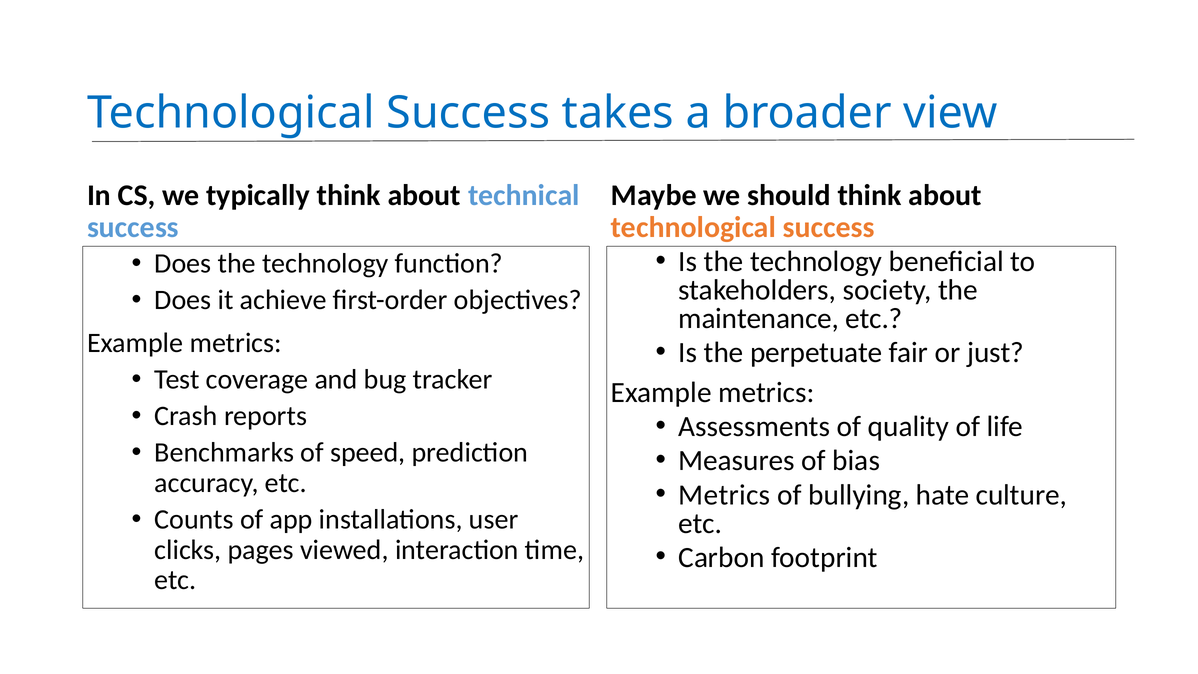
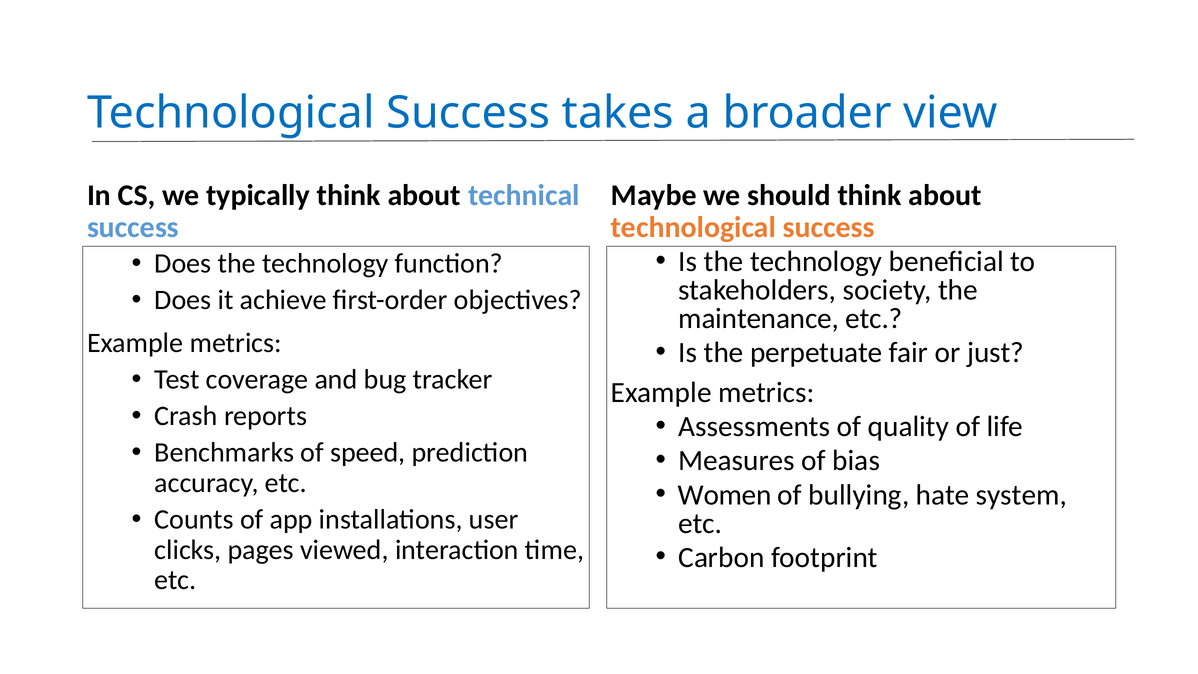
Metrics at (724, 495): Metrics -> Women
culture: culture -> system
